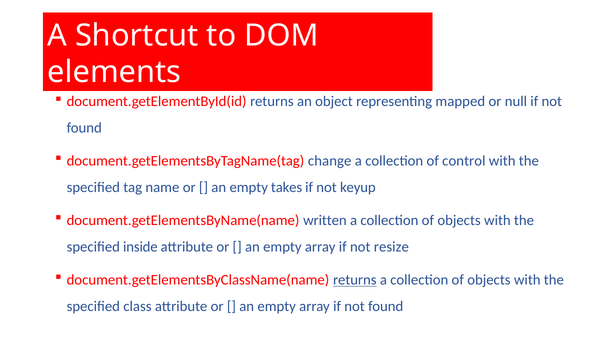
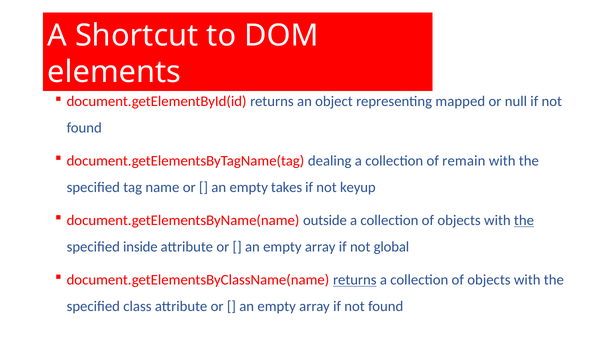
change: change -> dealing
control: control -> remain
written: written -> outside
the at (524, 221) underline: none -> present
resize: resize -> global
